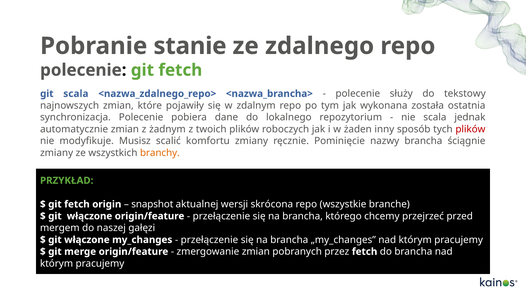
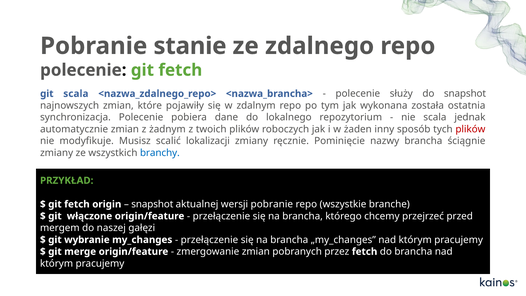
do tekstowy: tekstowy -> snapshot
komfortu: komfortu -> lokalizacji
branchy colour: orange -> blue
wersji skrócona: skrócona -> pobranie
włączone at (87, 240): włączone -> wybranie
